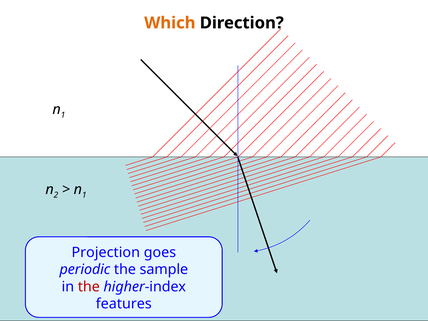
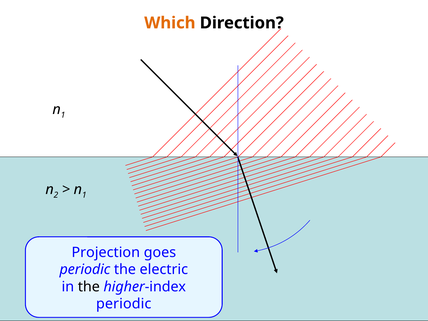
sample: sample -> electric
the at (89, 287) colour: red -> black
features at (124, 304): features -> periodic
